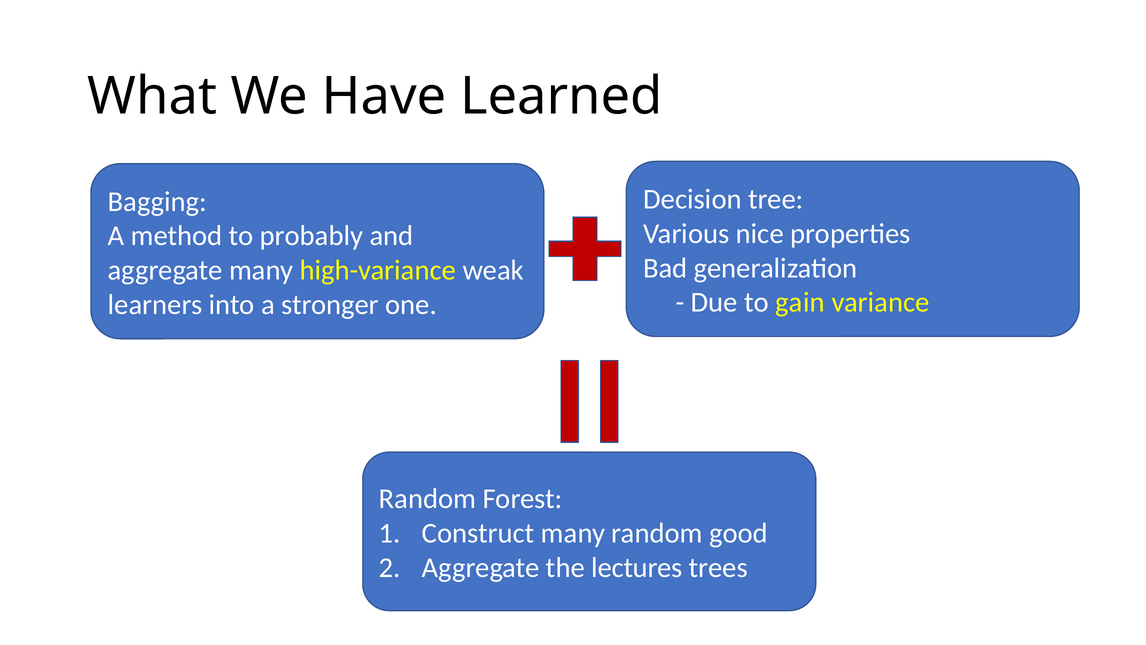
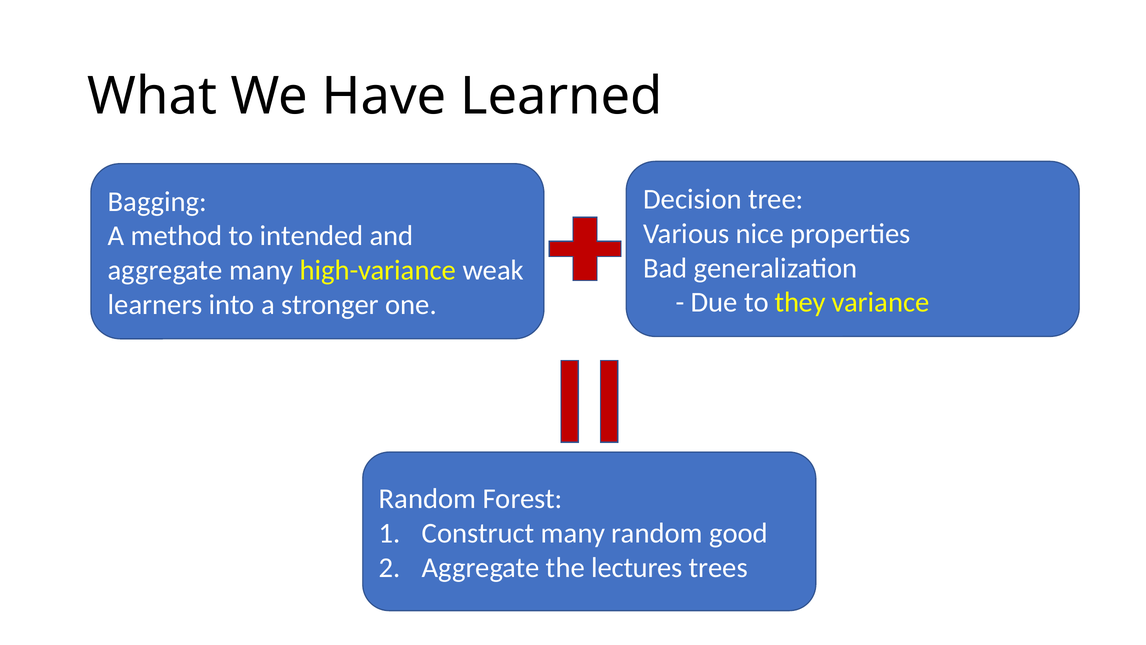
probably: probably -> intended
gain: gain -> they
